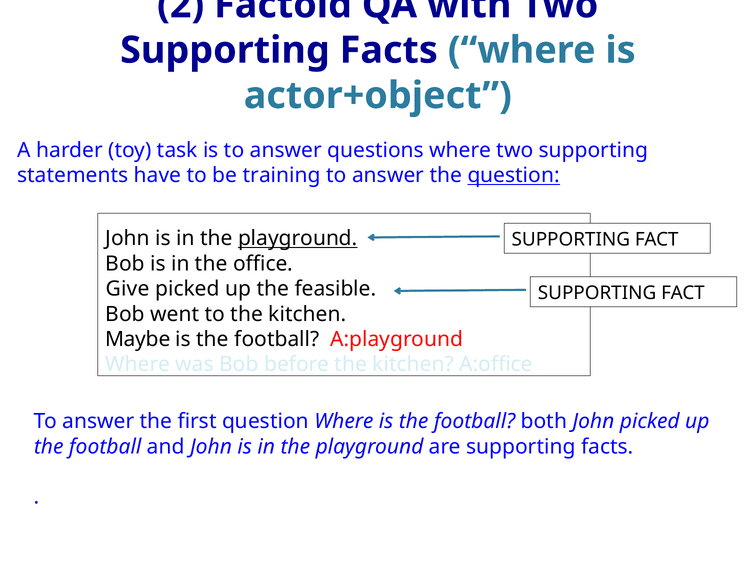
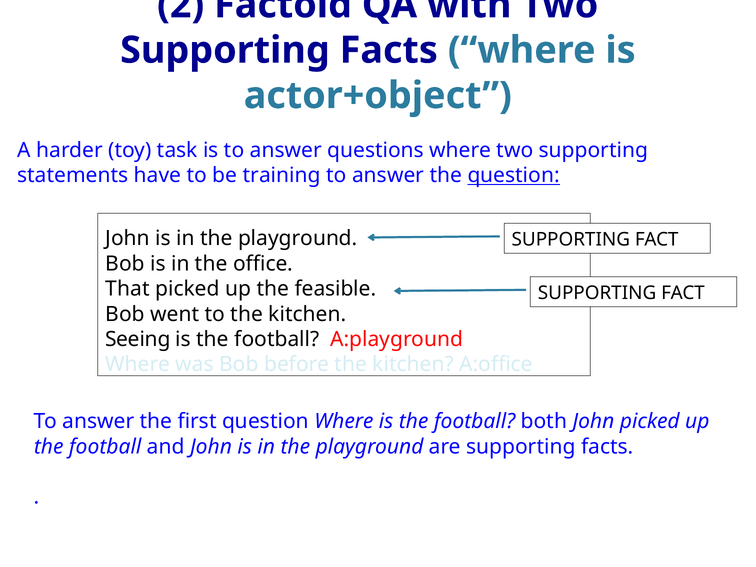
playground at (298, 238) underline: present -> none
Give: Give -> That
Maybe: Maybe -> Seeing
